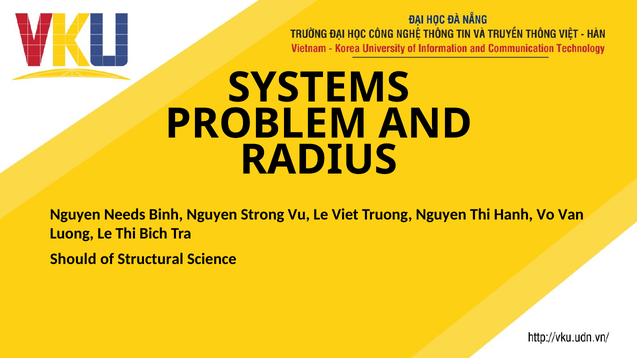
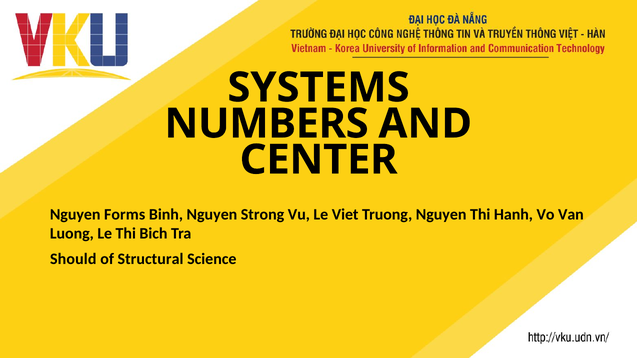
PROBLEM: PROBLEM -> NUMBERS
RADIUS: RADIUS -> CENTER
Needs: Needs -> Forms
